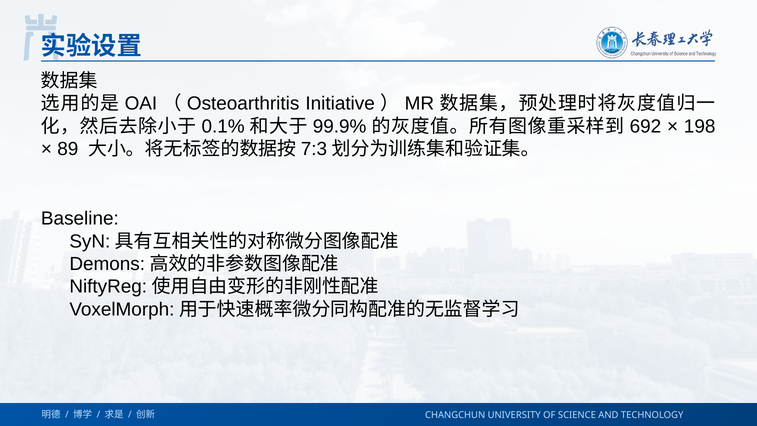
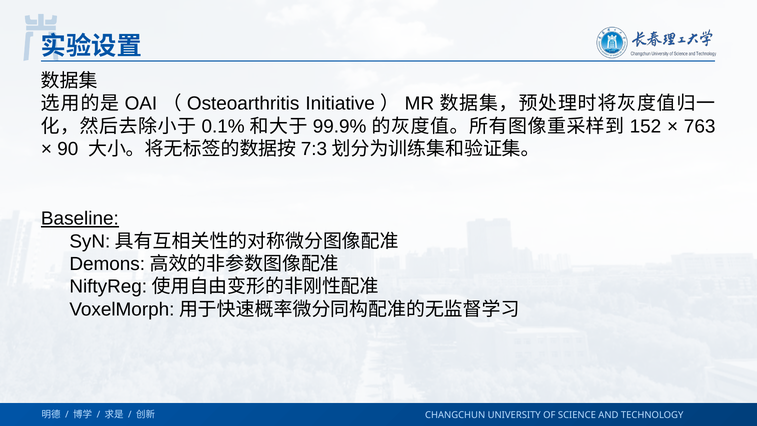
692: 692 -> 152
198: 198 -> 763
89: 89 -> 90
Baseline underline: none -> present
